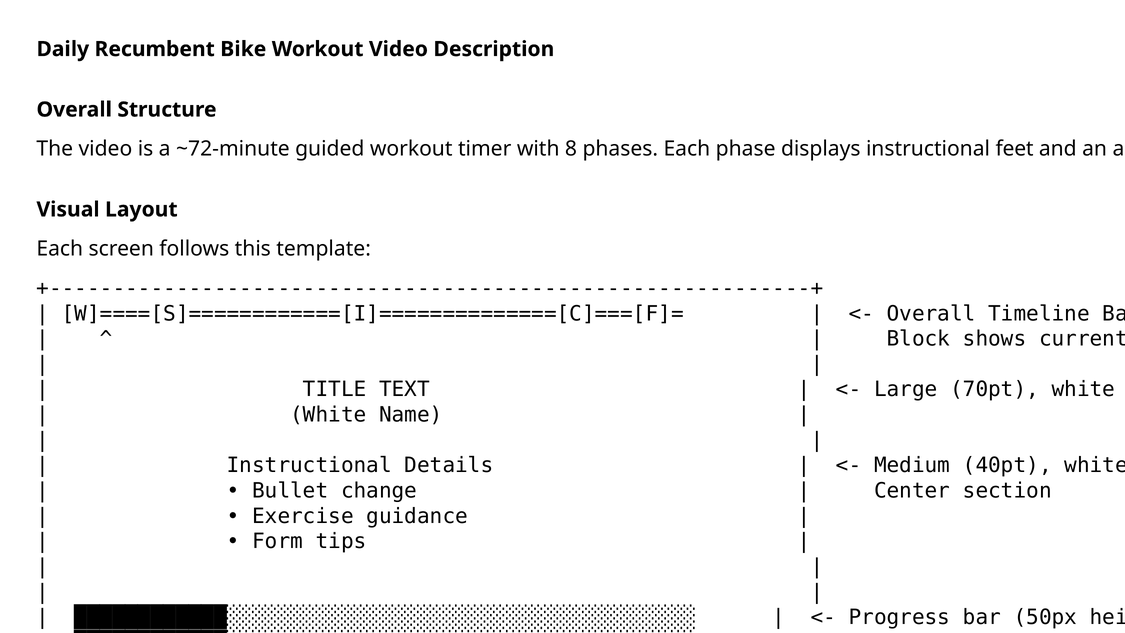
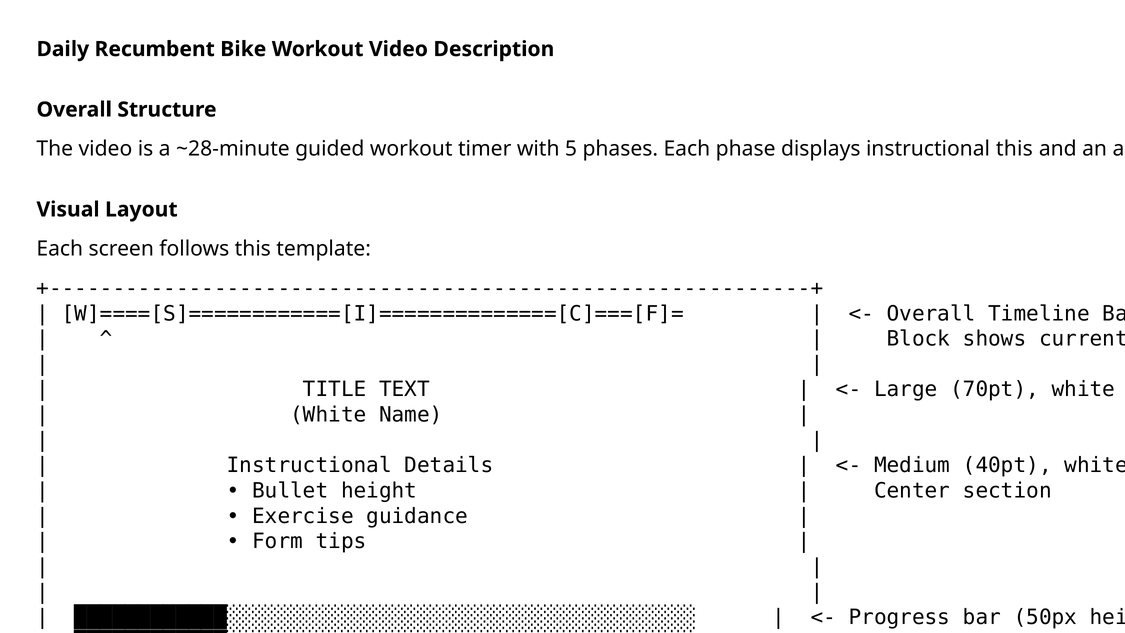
~72-minute: ~72-minute -> ~28-minute
with 8: 8 -> 5
instructional feet: feet -> this
Bullet change: change -> height
